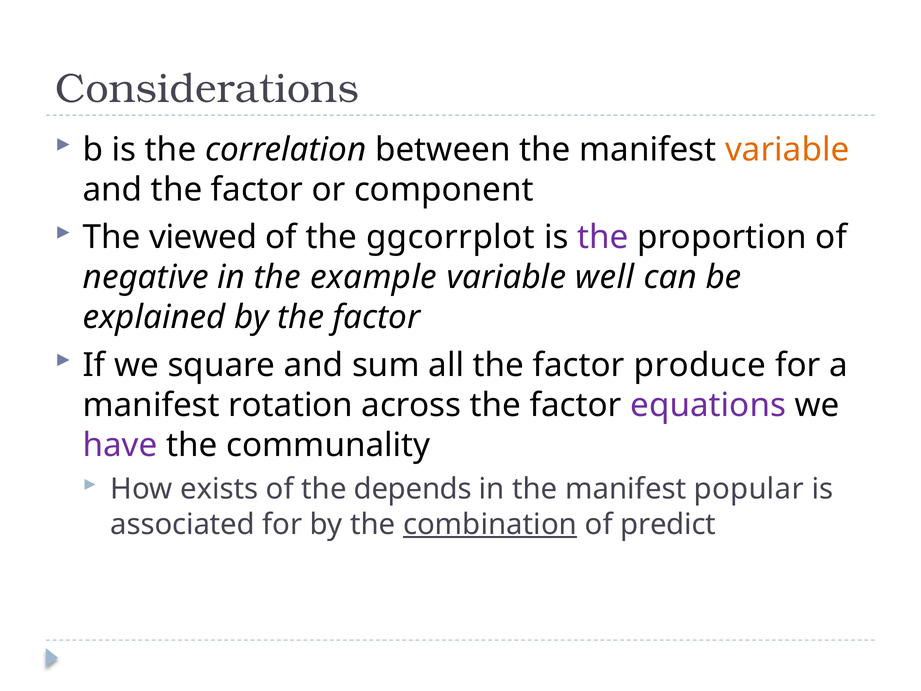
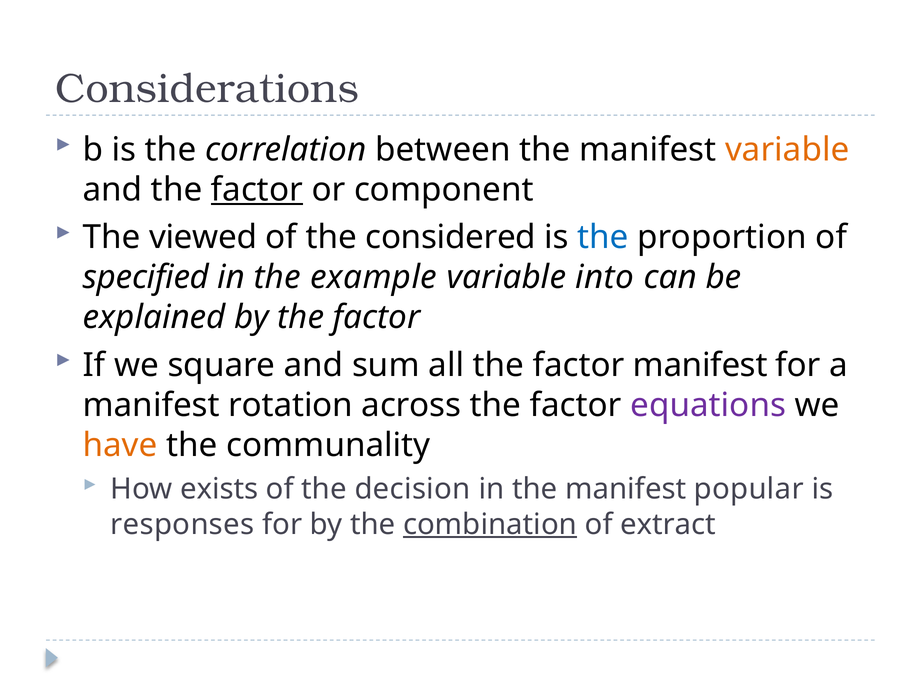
factor at (257, 190) underline: none -> present
ggcorrplot: ggcorrplot -> considered
the at (603, 237) colour: purple -> blue
negative: negative -> specified
well: well -> into
factor produce: produce -> manifest
have colour: purple -> orange
depends: depends -> decision
associated: associated -> responses
predict: predict -> extract
